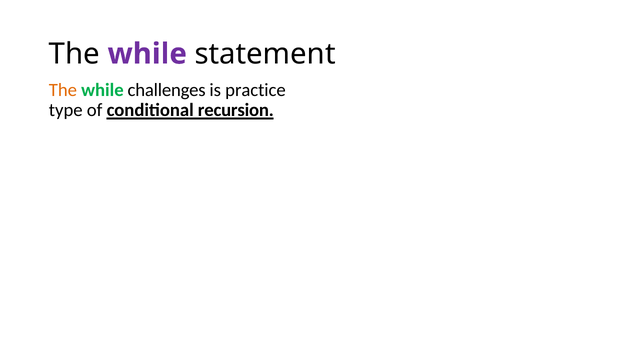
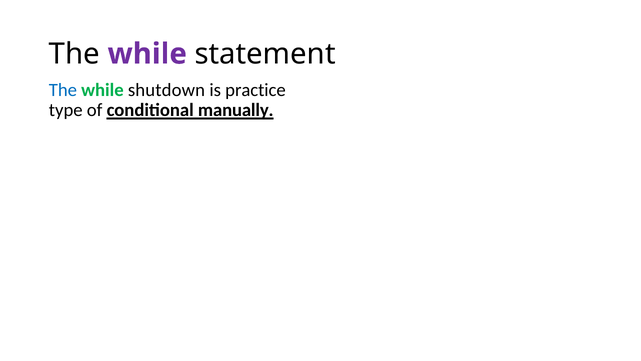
The at (63, 90) colour: orange -> blue
challenges: challenges -> shutdown
recursion: recursion -> manually
